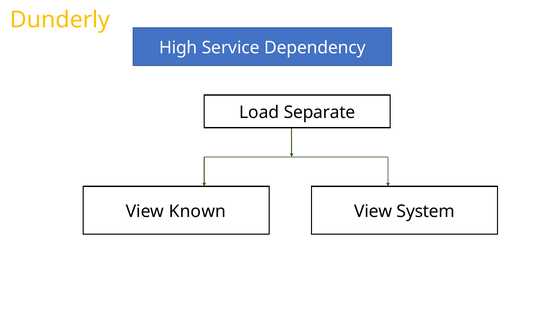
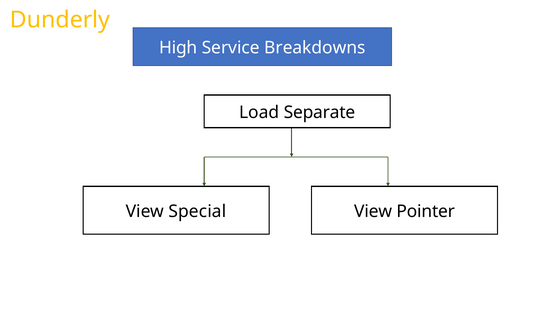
Dependency: Dependency -> Breakdowns
Known: Known -> Special
System: System -> Pointer
